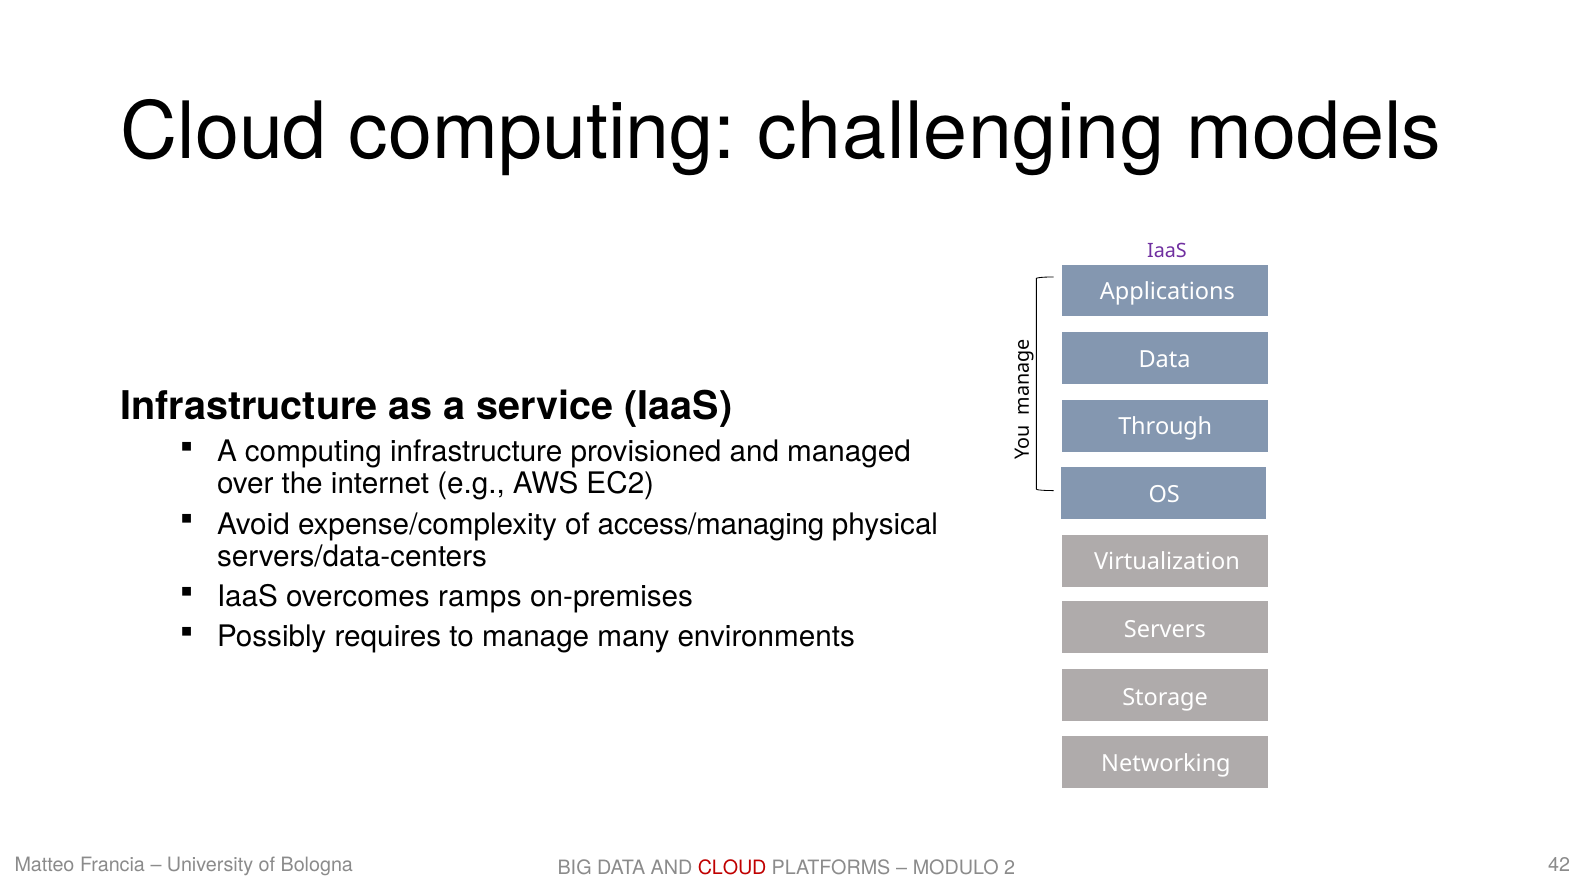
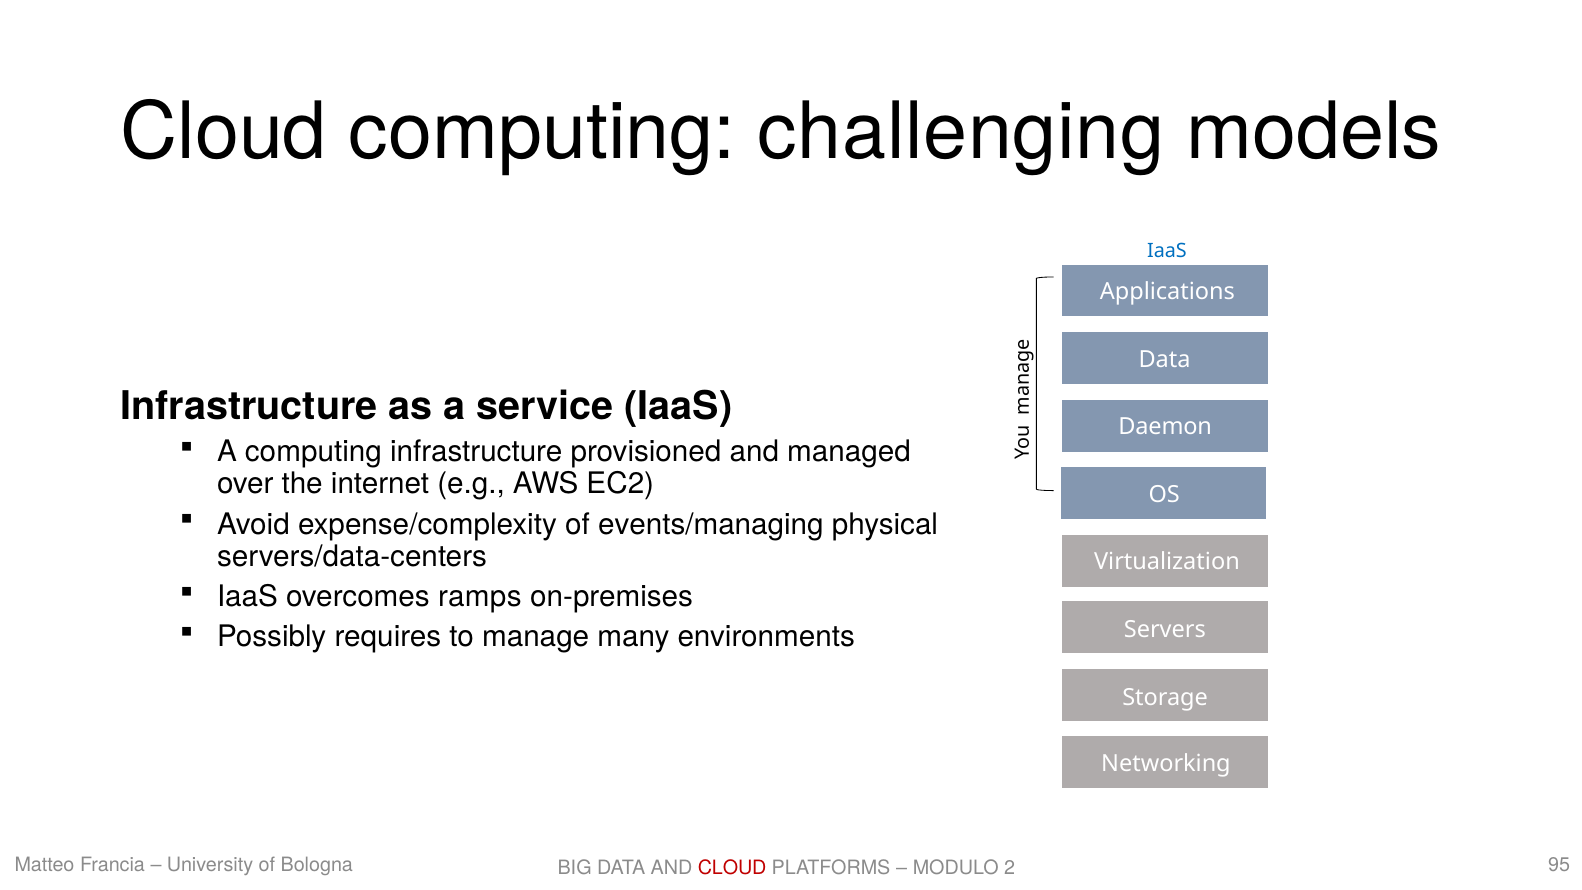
IaaS at (1167, 251) colour: purple -> blue
Through: Through -> Daemon
access/managing: access/managing -> events/managing
42: 42 -> 95
